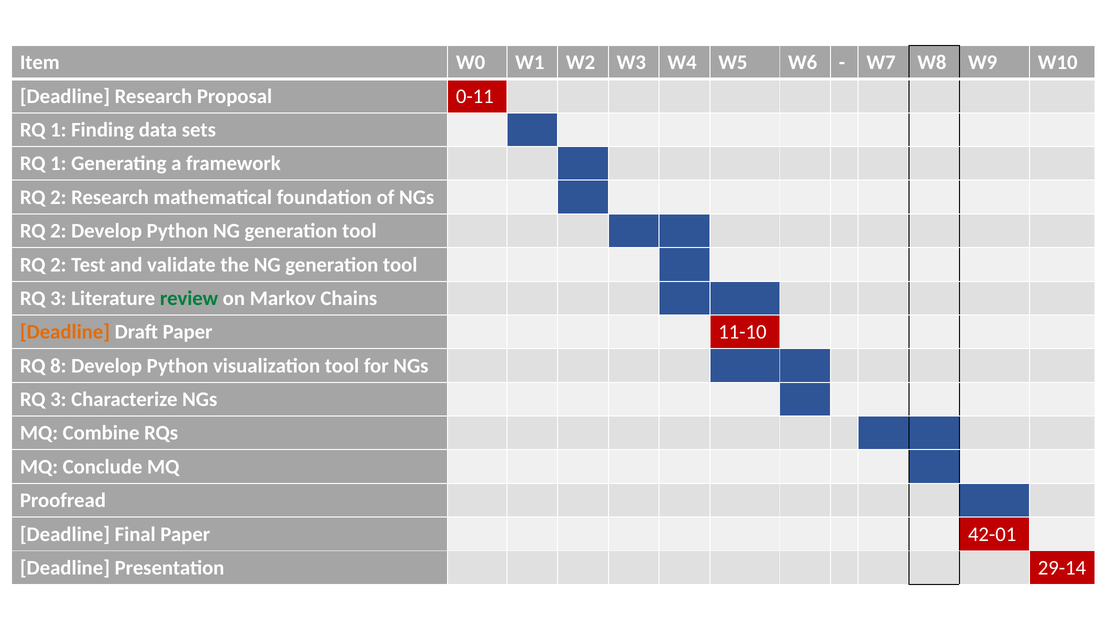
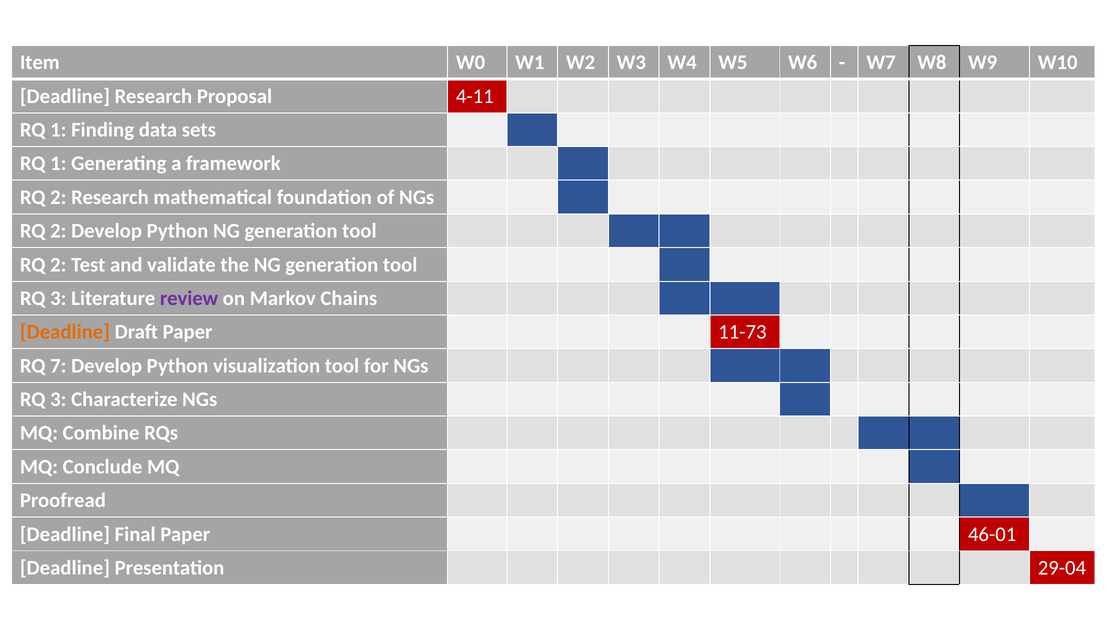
0-11: 0-11 -> 4-11
review colour: green -> purple
11-10: 11-10 -> 11-73
8: 8 -> 7
42-01: 42-01 -> 46-01
29-14: 29-14 -> 29-04
